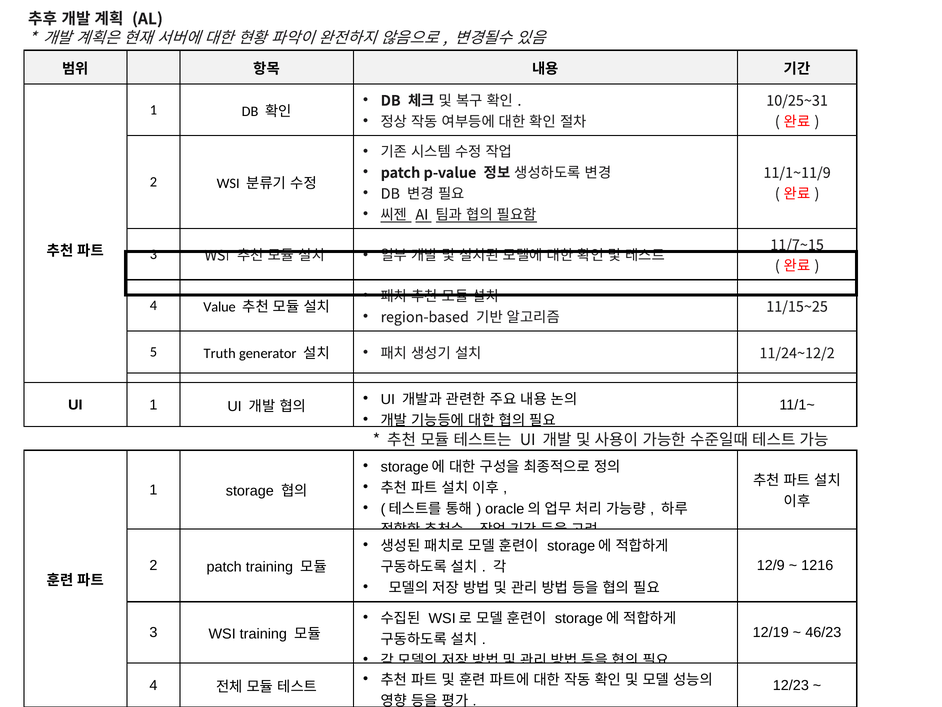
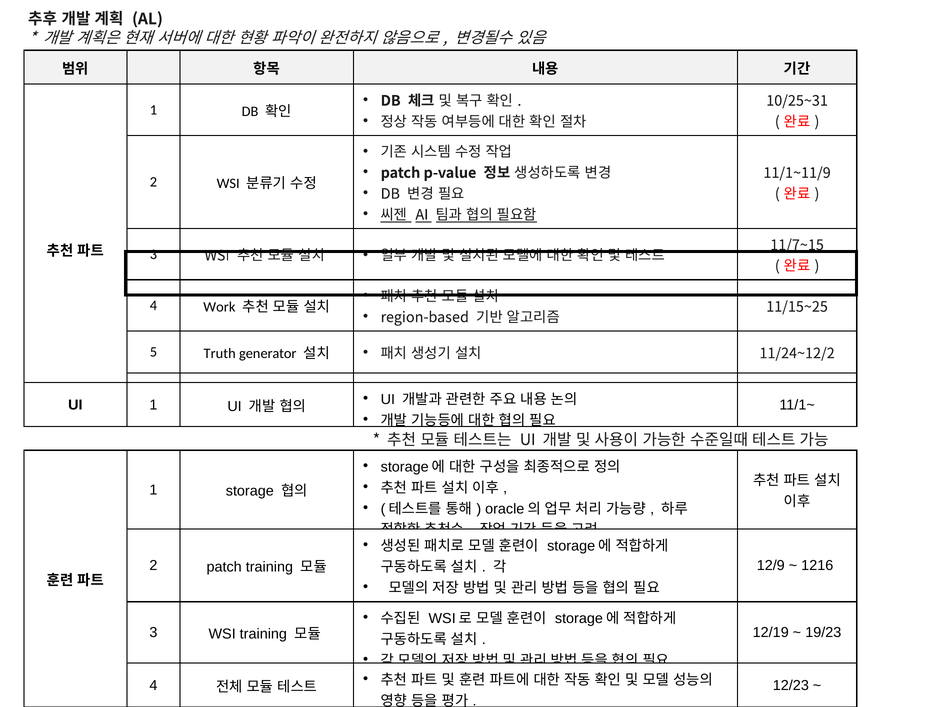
Value: Value -> Work
46/23: 46/23 -> 19/23
